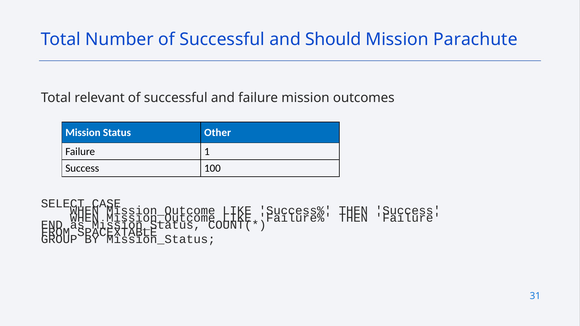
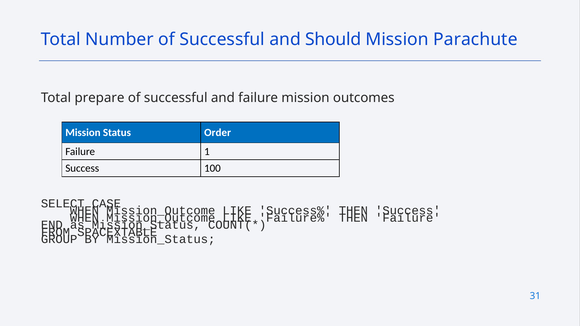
relevant: relevant -> prepare
Other: Other -> Order
